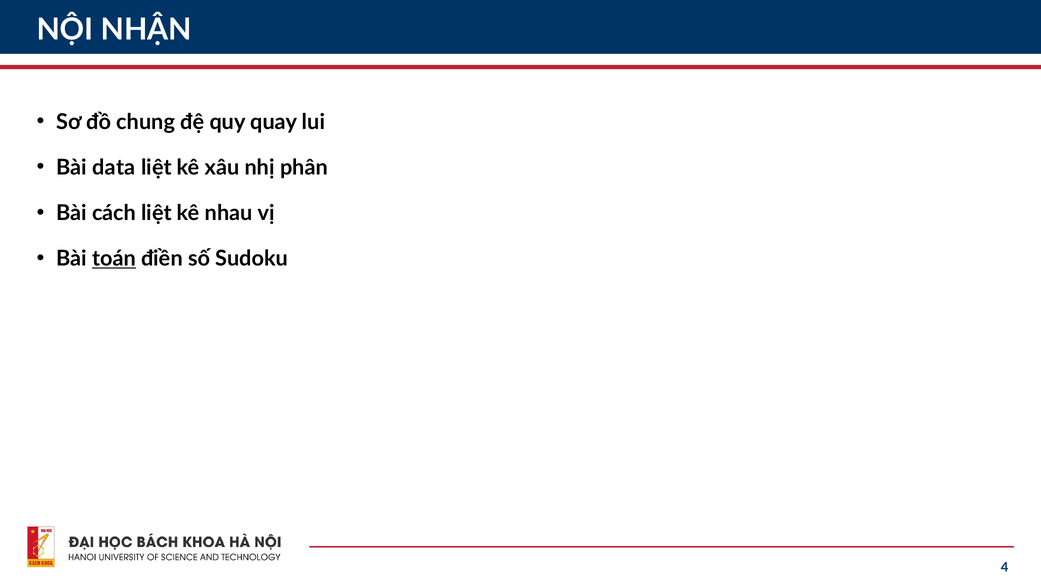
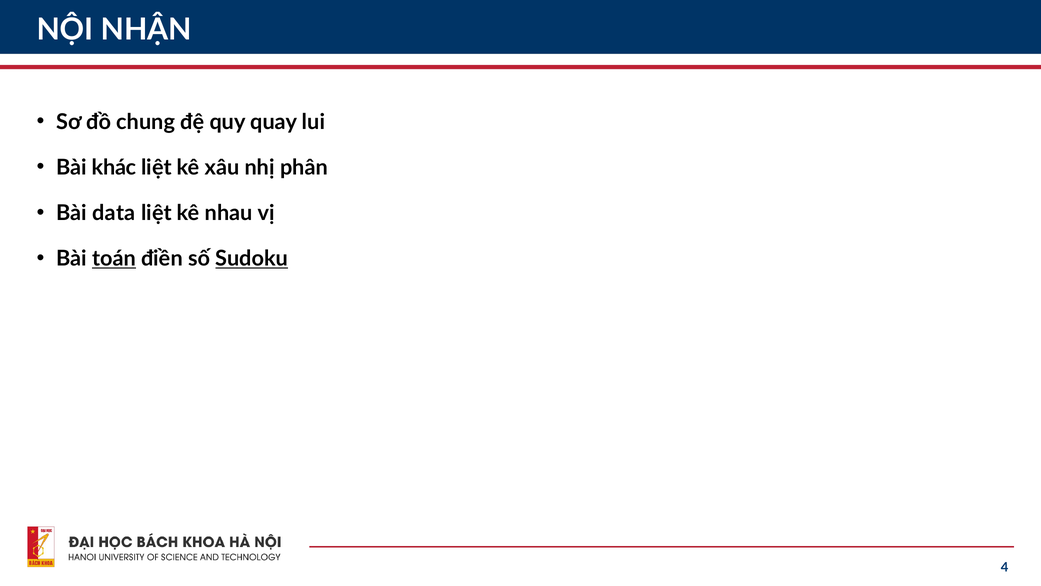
data: data -> khác
cách: cách -> data
Sudoku underline: none -> present
